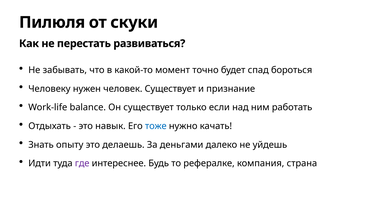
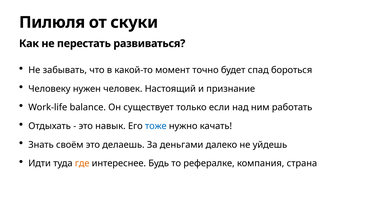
человек Существует: Существует -> Настоящий
опыту: опыту -> своём
где colour: purple -> orange
